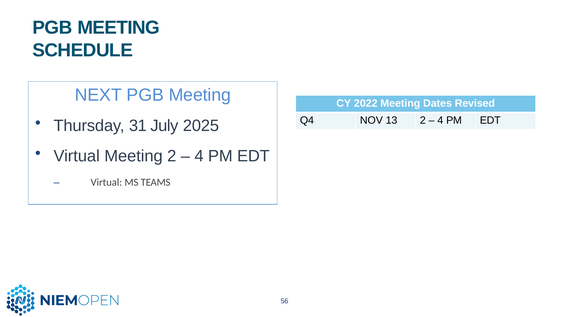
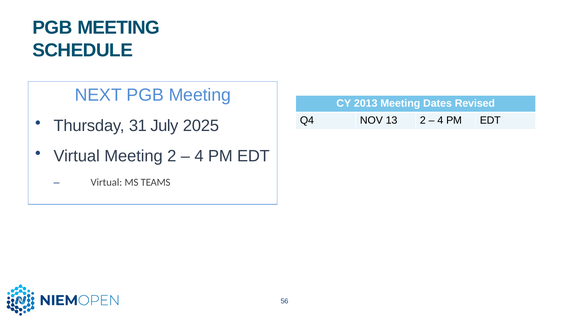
2022: 2022 -> 2013
